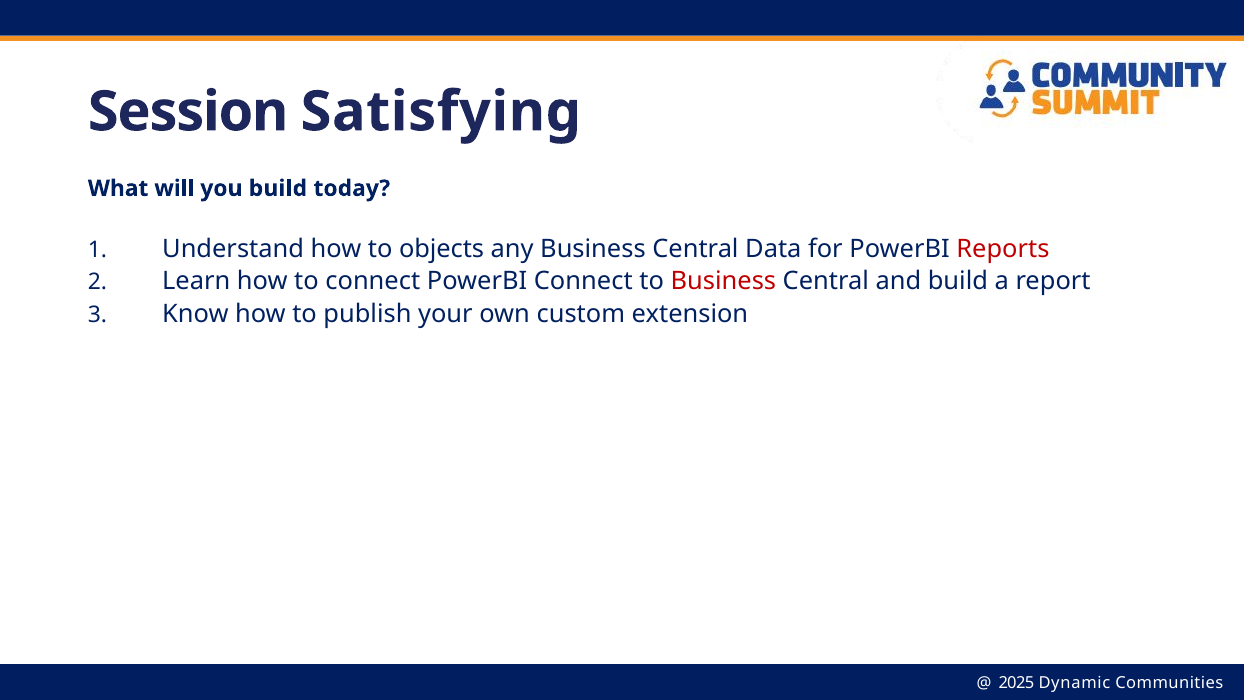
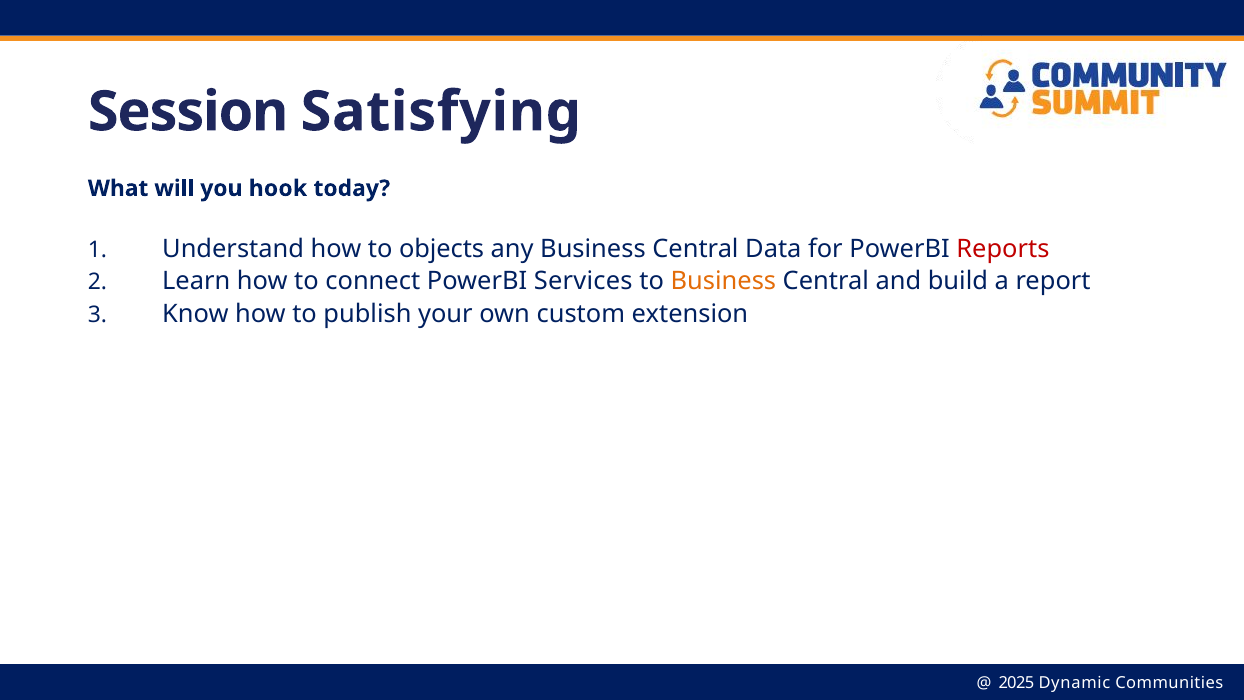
you build: build -> hook
PowerBI Connect: Connect -> Services
Business at (723, 281) colour: red -> orange
